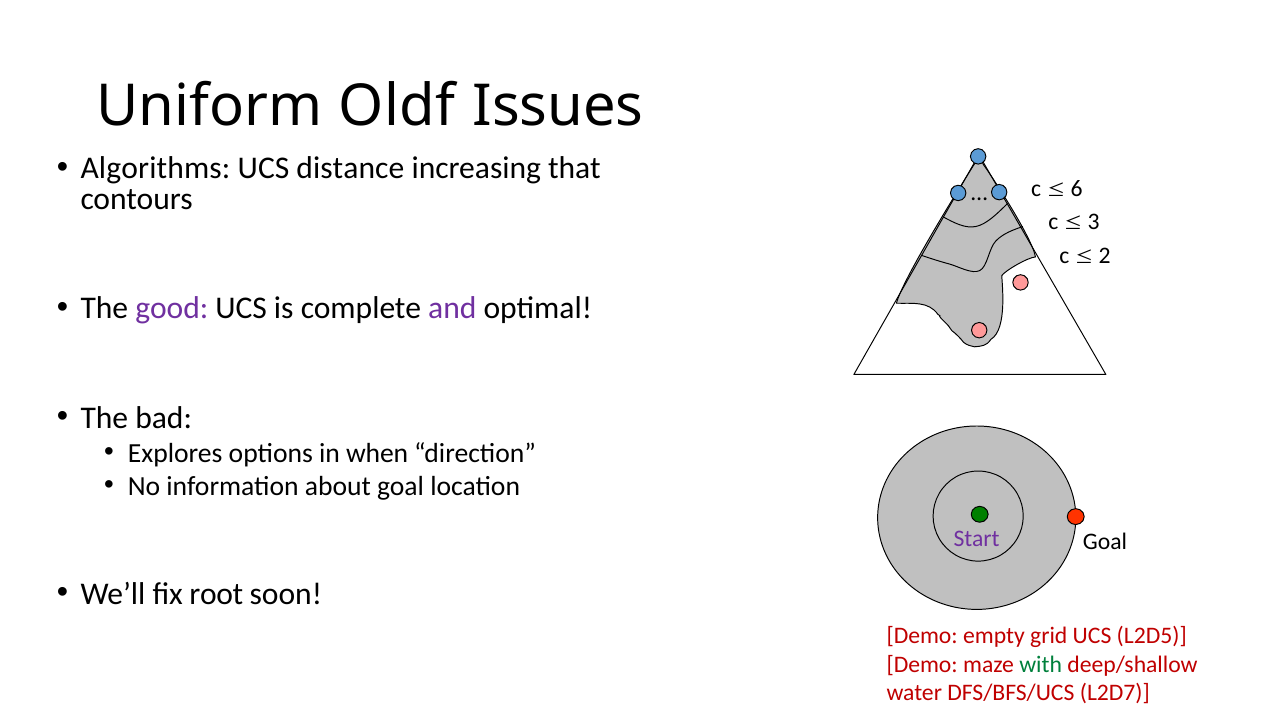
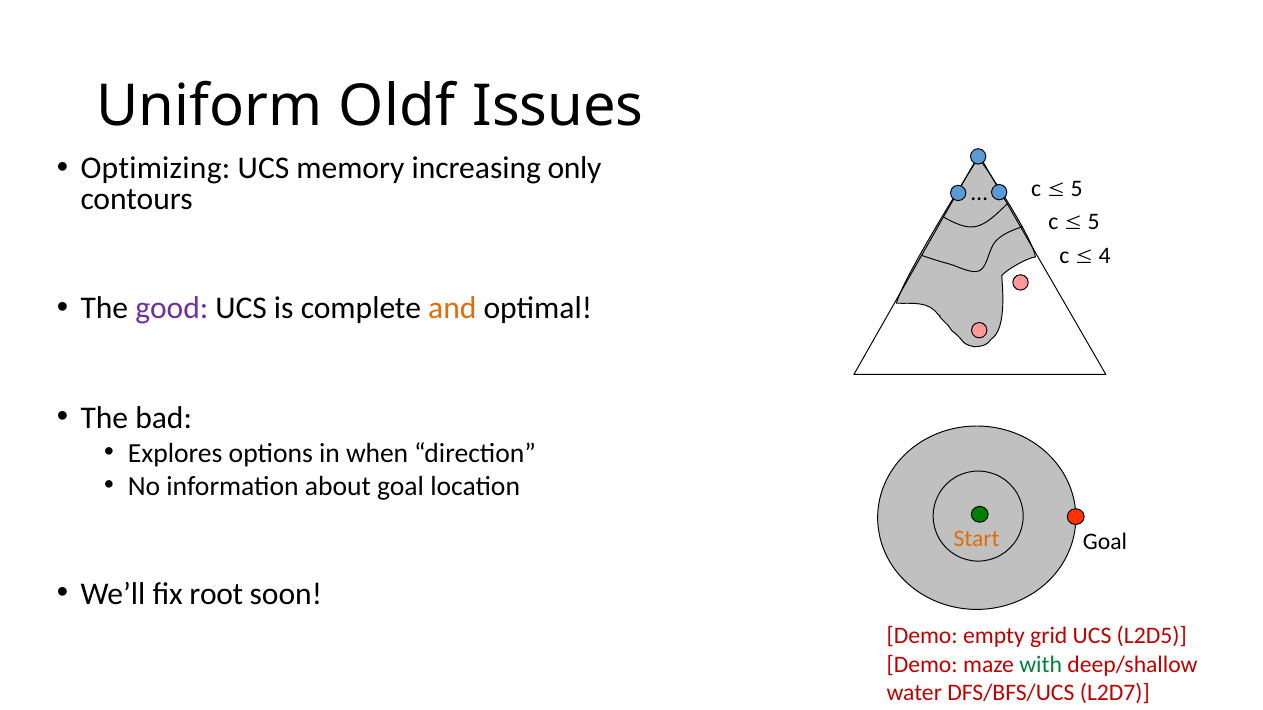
Algorithms: Algorithms -> Optimizing
distance: distance -> memory
that: that -> only
6 at (1077, 189): 6 -> 5
3 at (1094, 222): 3 -> 5
2: 2 -> 4
and colour: purple -> orange
Start colour: purple -> orange
